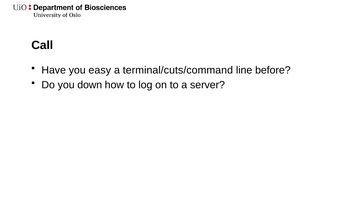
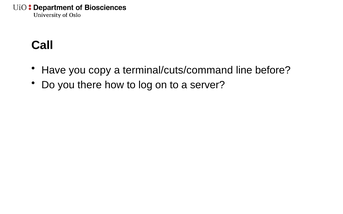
easy: easy -> copy
down: down -> there
